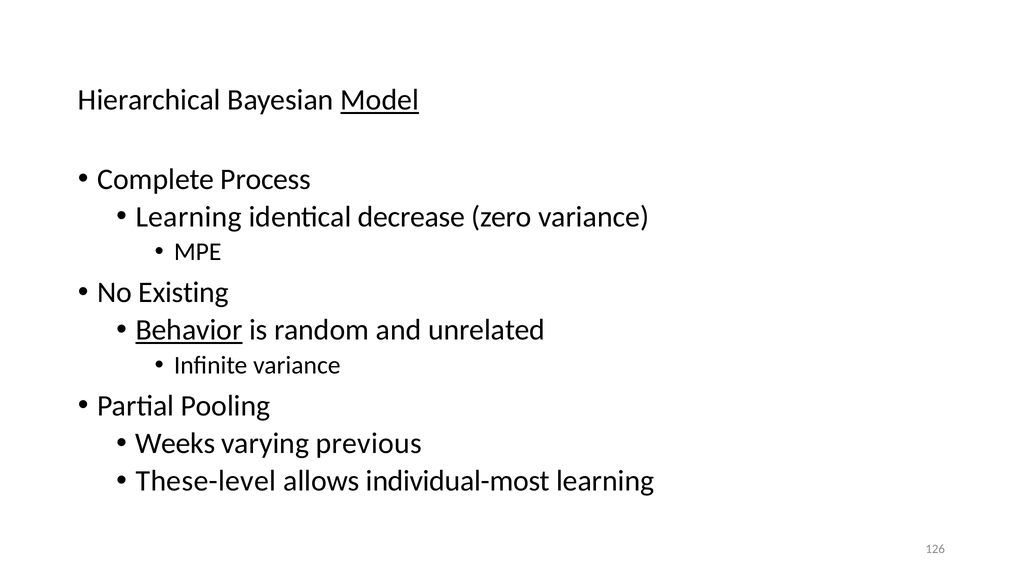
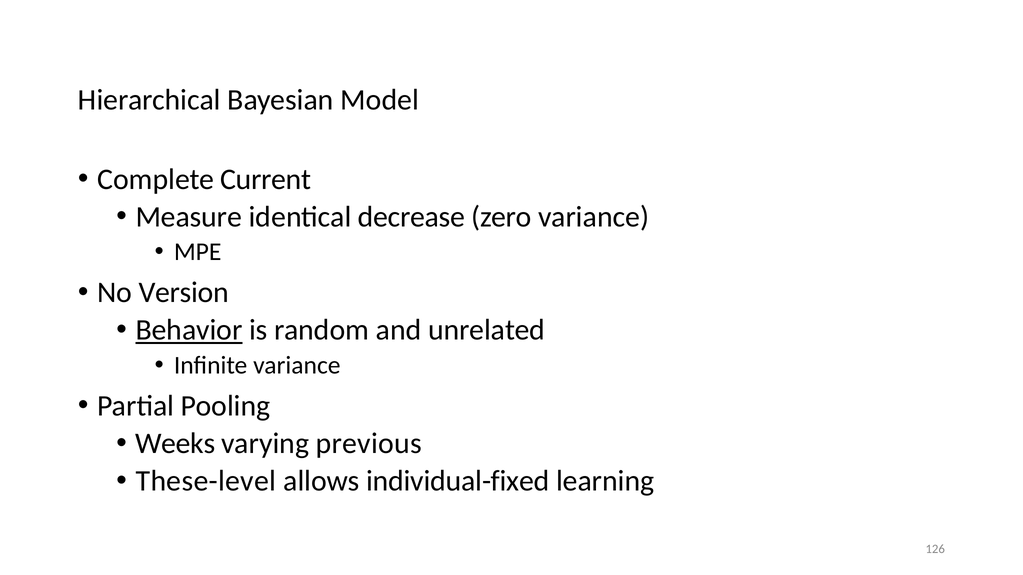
Model underline: present -> none
Process: Process -> Current
Learning at (189, 217): Learning -> Measure
Existing: Existing -> Version
individual-most: individual-most -> individual-fixed
